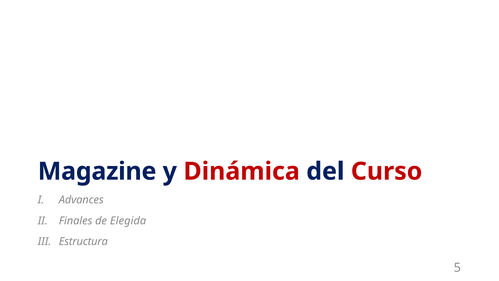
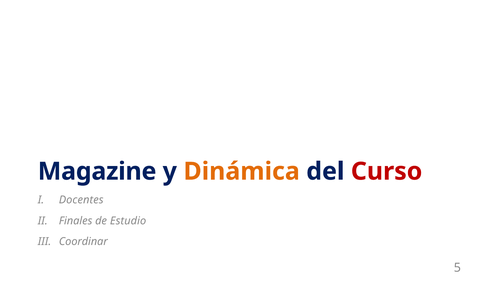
Dinámica colour: red -> orange
Advances: Advances -> Docentes
Elegida: Elegida -> Estudio
Estructura: Estructura -> Coordinar
